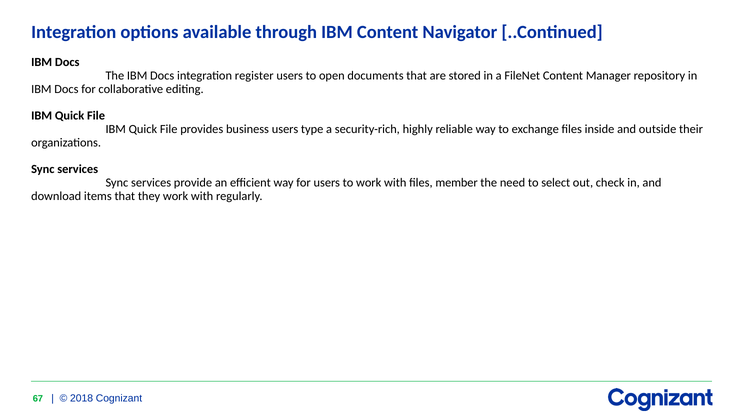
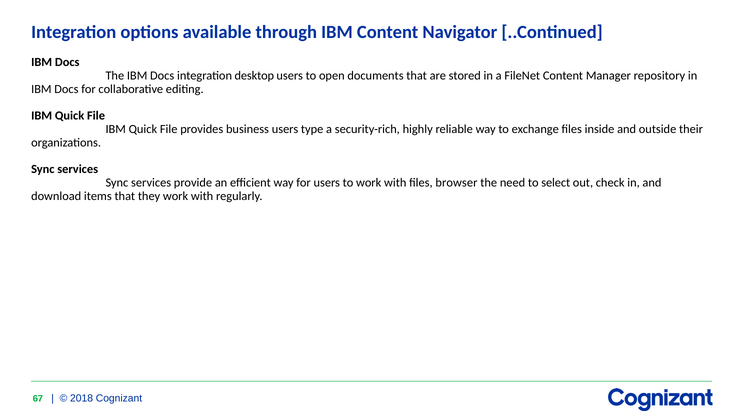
register: register -> desktop
member: member -> browser
